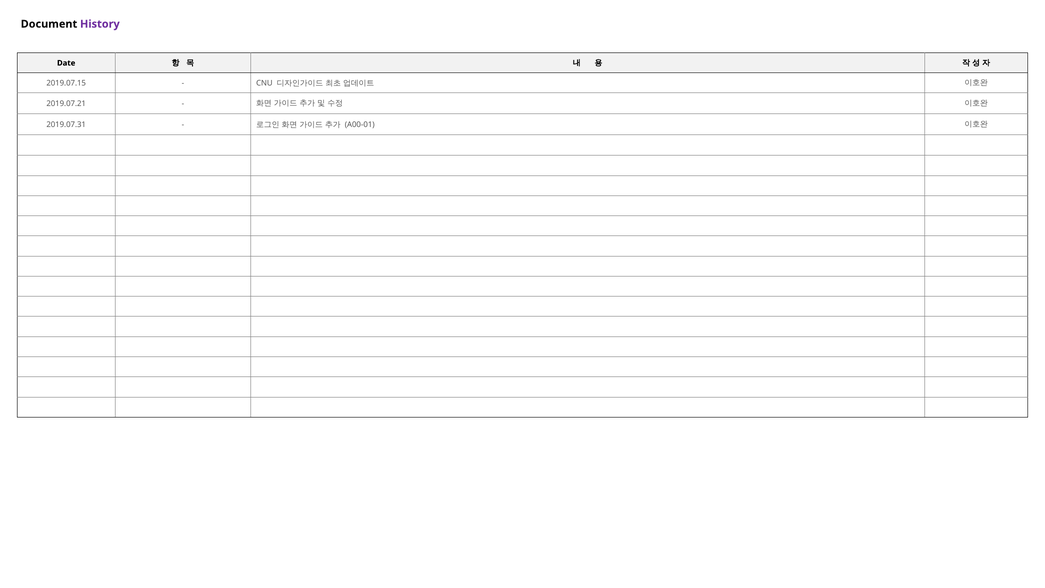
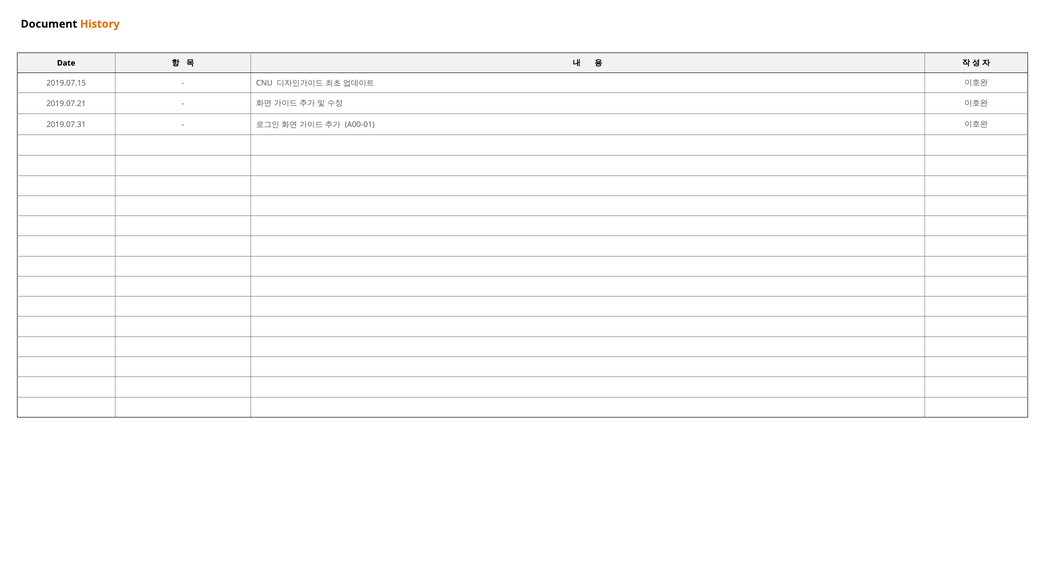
History colour: purple -> orange
